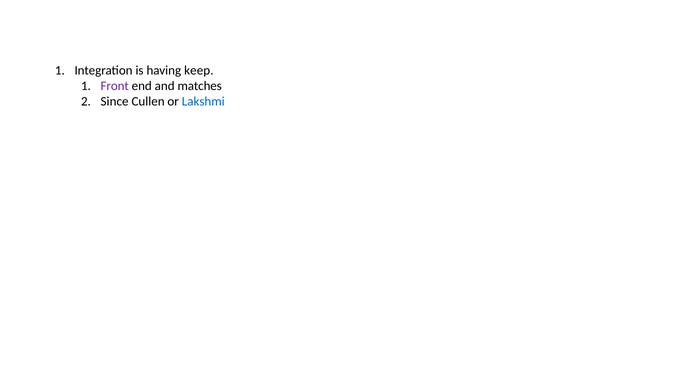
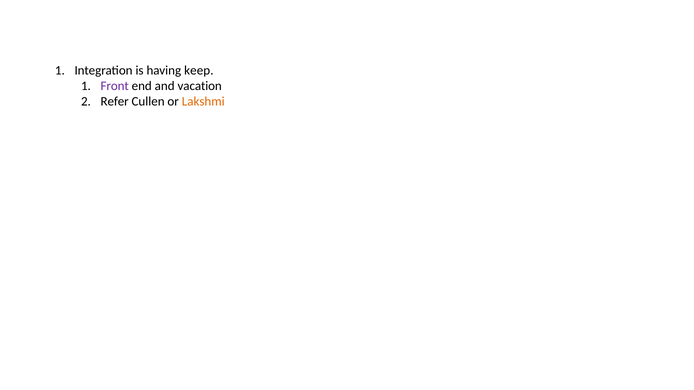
matches: matches -> vacation
Since: Since -> Refer
Lakshmi colour: blue -> orange
